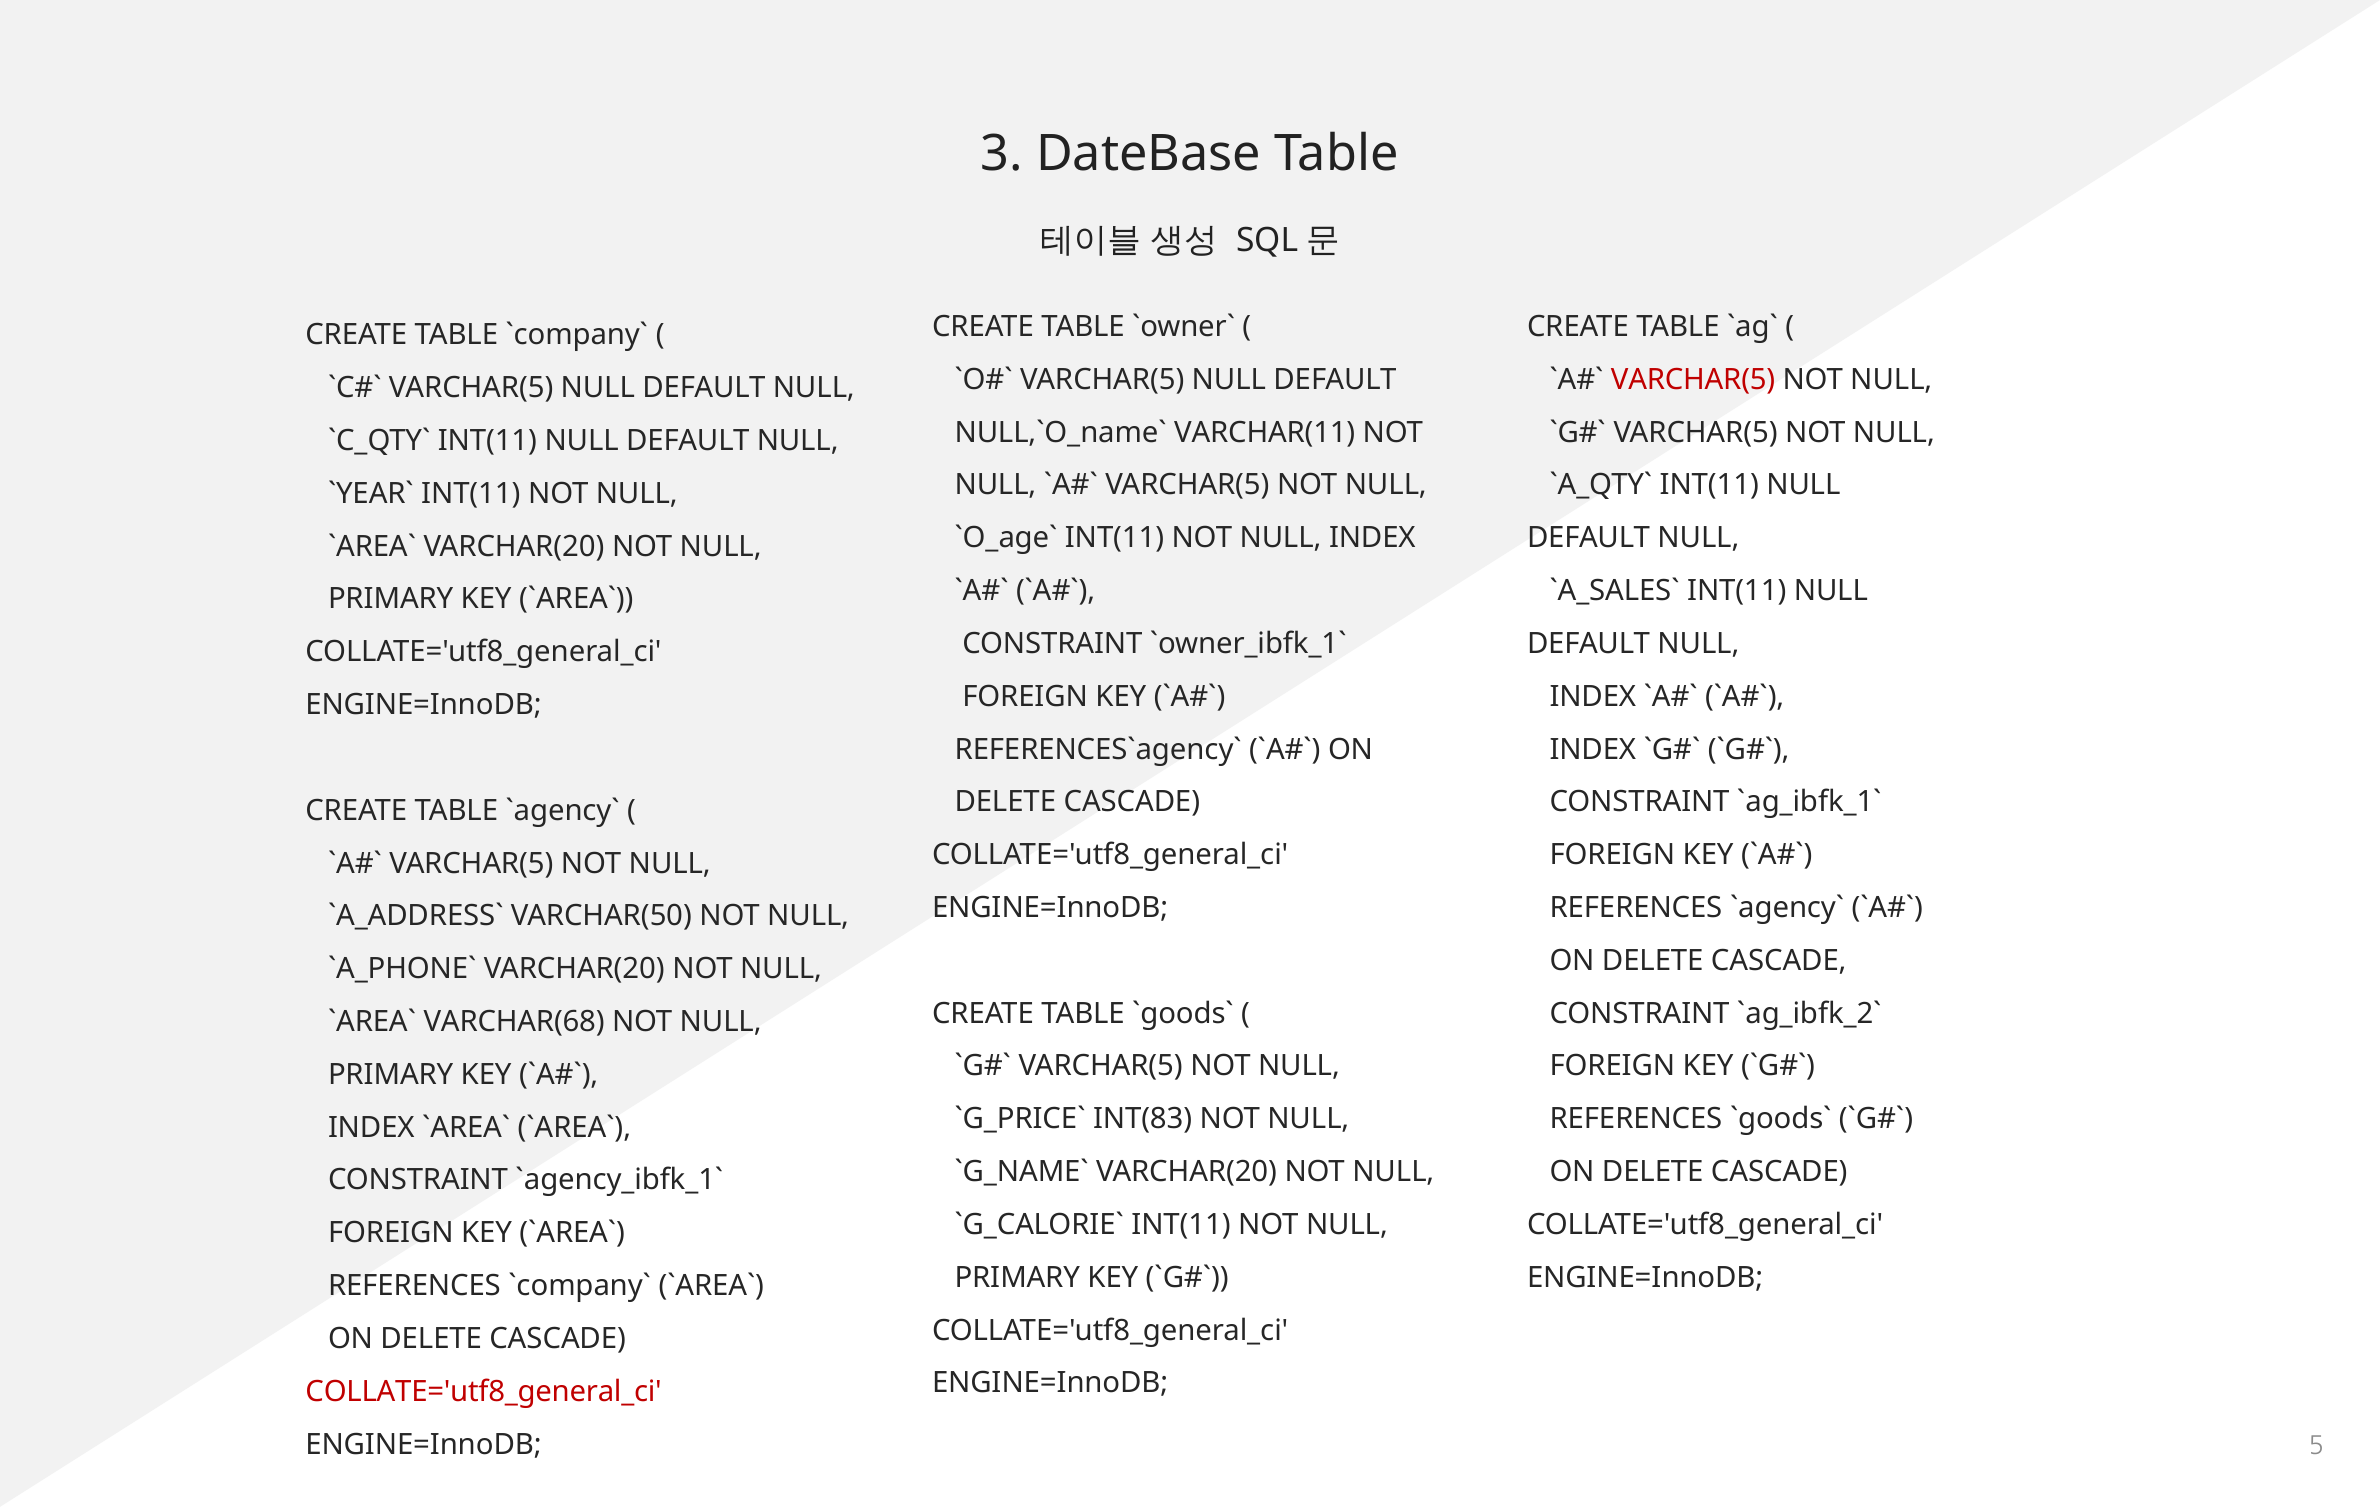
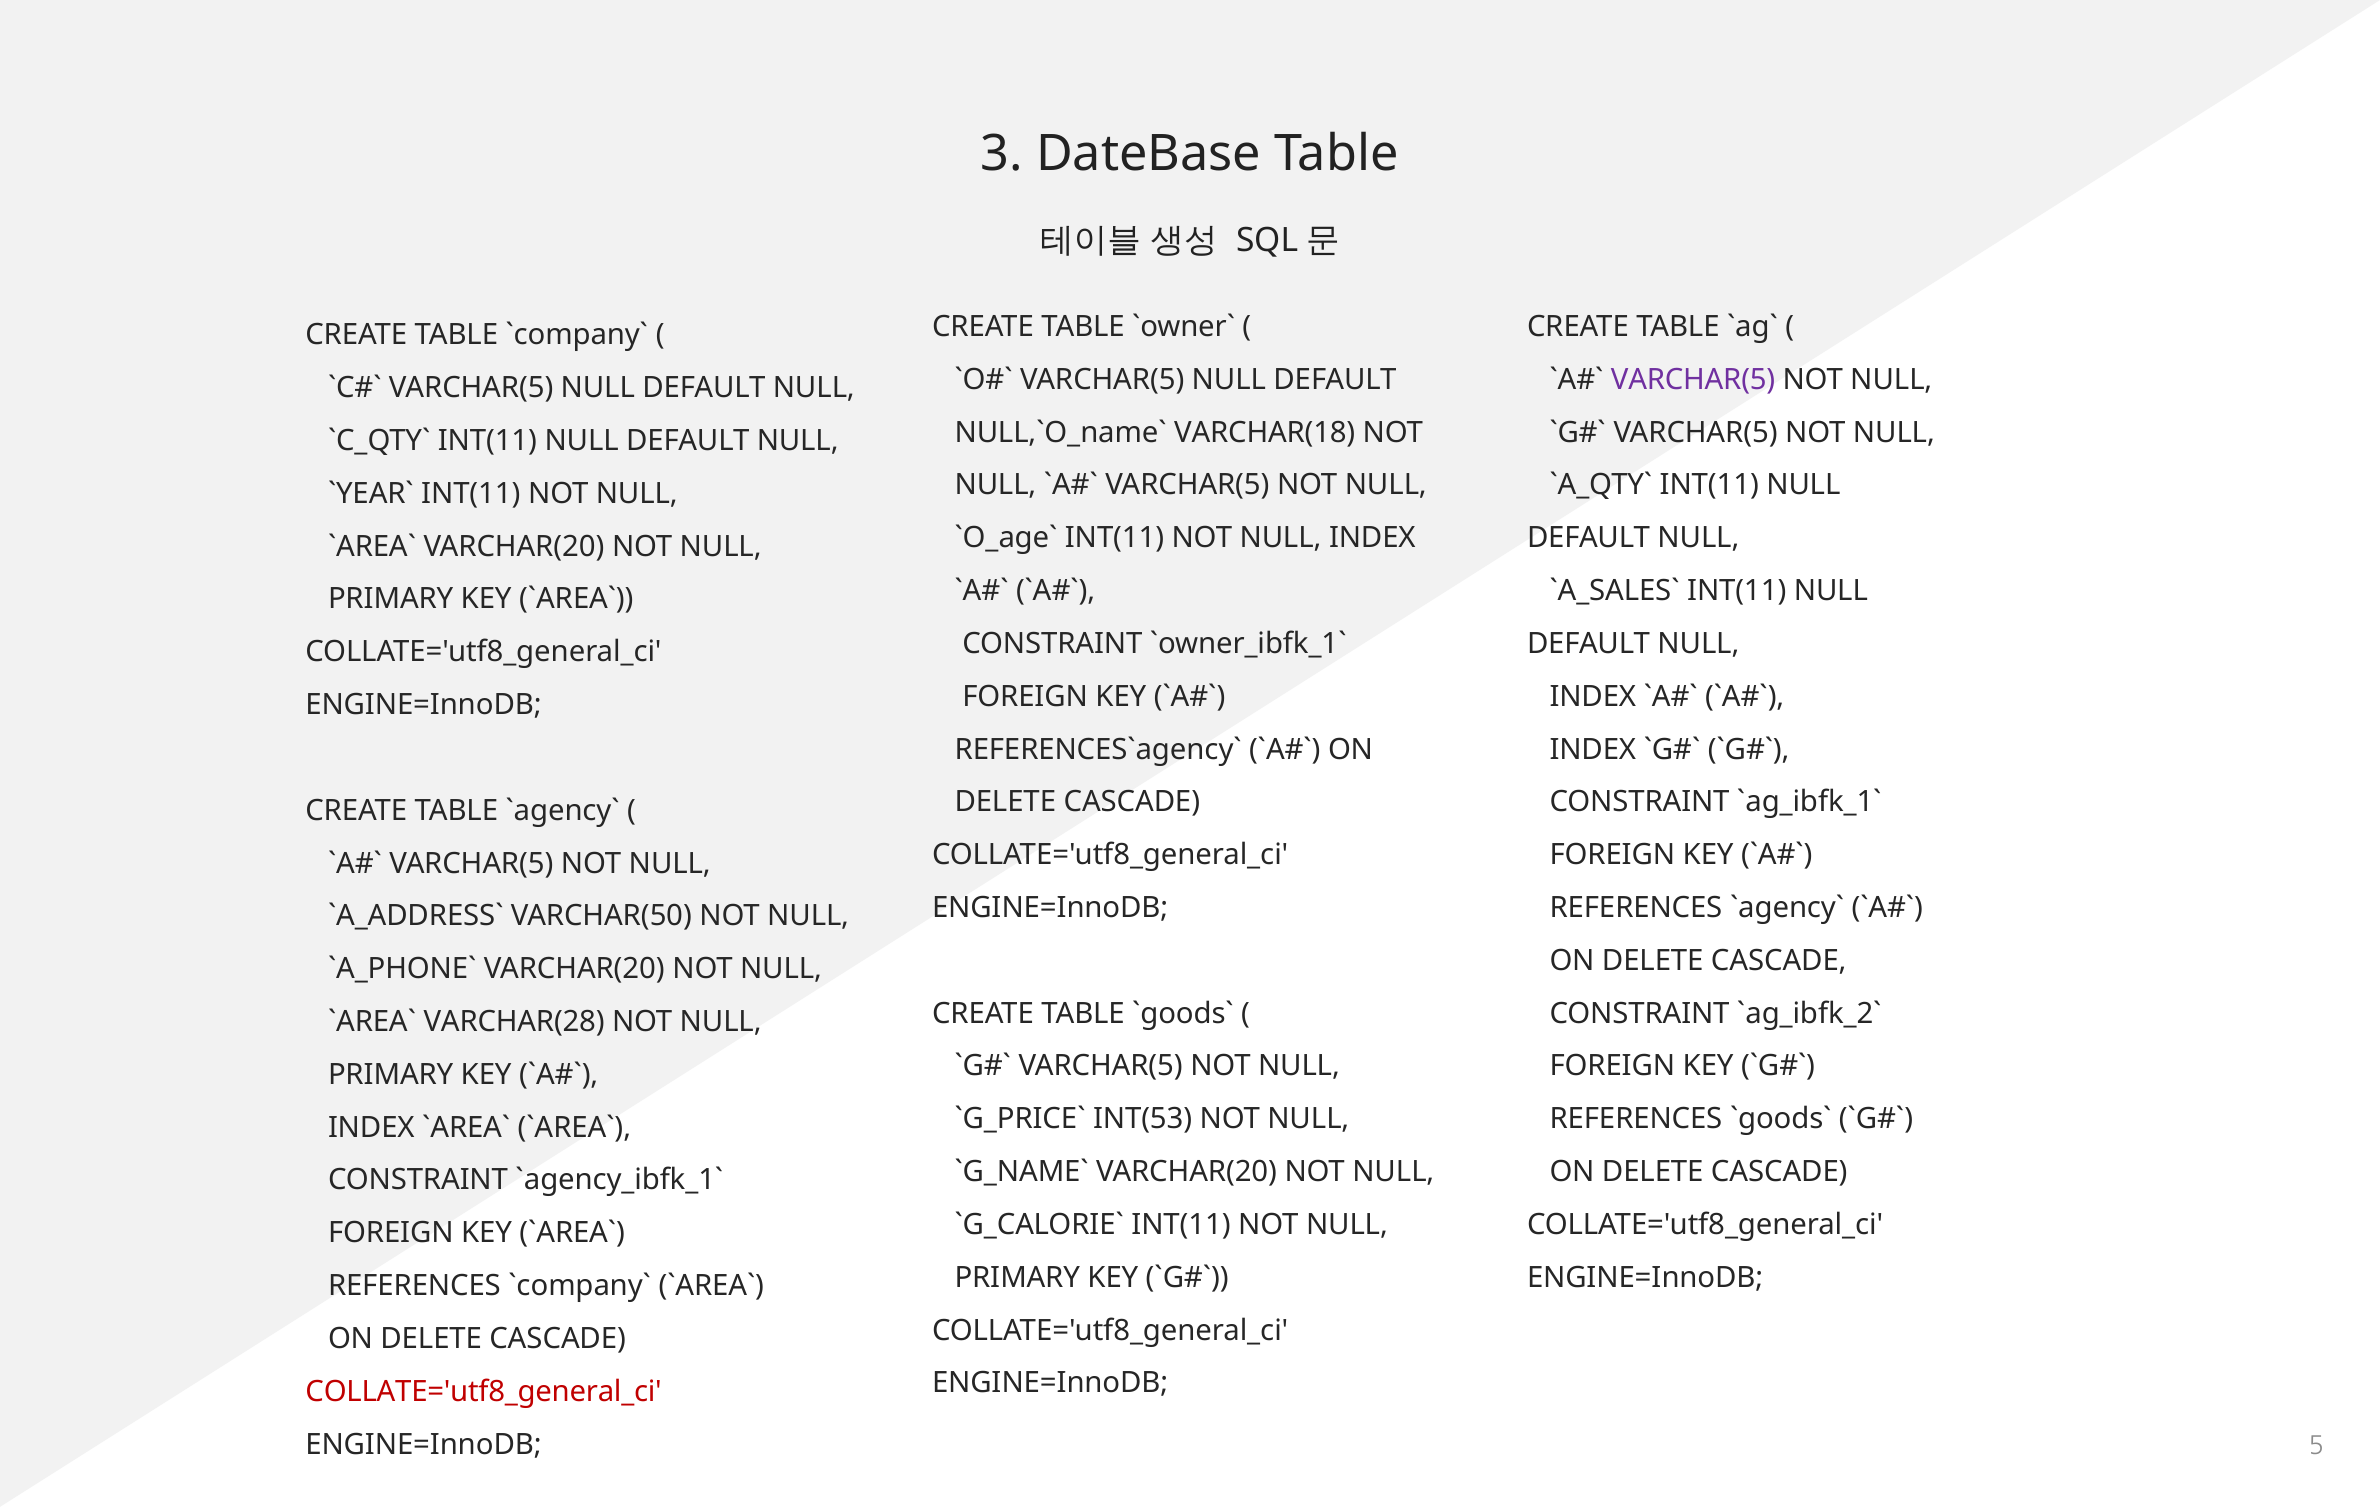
VARCHAR(5 at (1693, 380) colour: red -> purple
VARCHAR(11: VARCHAR(11 -> VARCHAR(18
VARCHAR(68: VARCHAR(68 -> VARCHAR(28
INT(83: INT(83 -> INT(53
